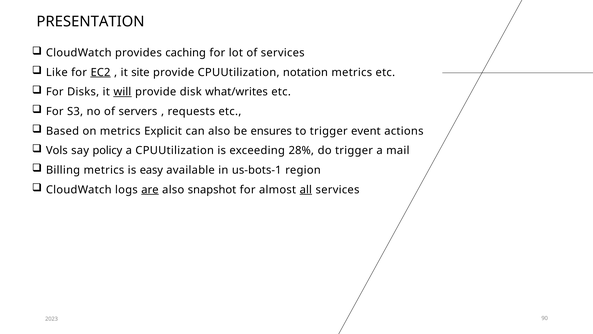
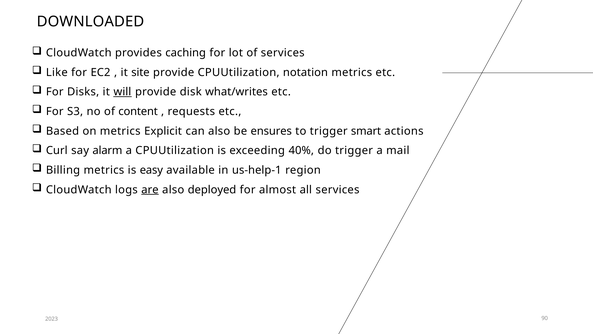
PRESENTATION: PRESENTATION -> DOWNLOADED
EC2 underline: present -> none
servers: servers -> content
event: event -> smart
Vols: Vols -> Curl
policy: policy -> alarm
28%: 28% -> 40%
us-bots-1: us-bots-1 -> us-help-1
snapshot: snapshot -> deployed
all underline: present -> none
